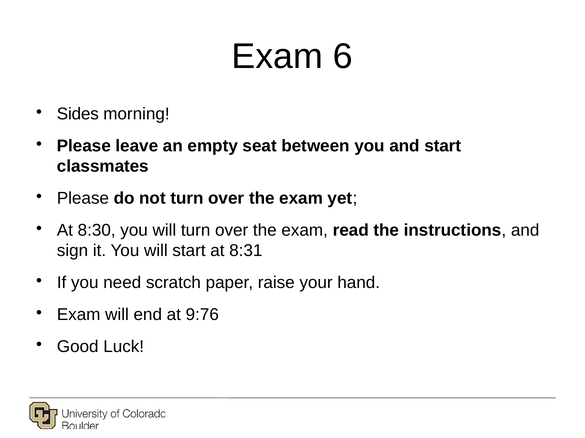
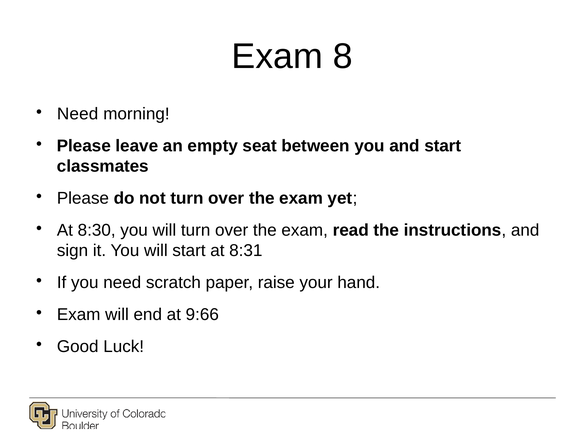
6: 6 -> 8
Sides at (78, 114): Sides -> Need
9:76: 9:76 -> 9:66
